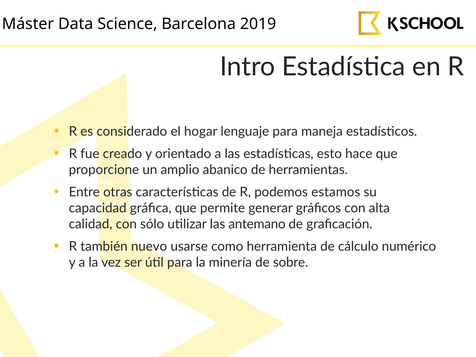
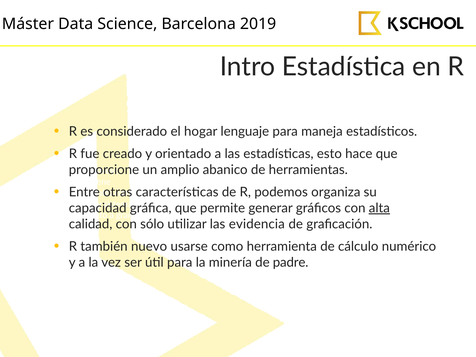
estamos: estamos -> organiza
alta underline: none -> present
antemano: antemano -> evidencia
sobre: sobre -> padre
